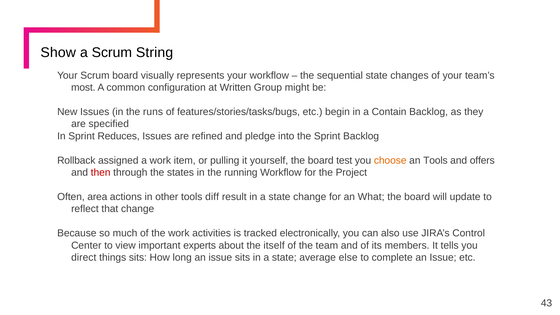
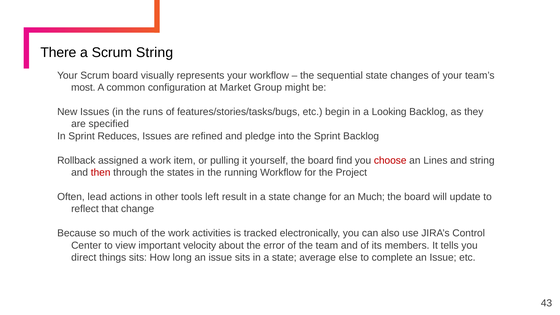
Show: Show -> There
Written: Written -> Market
Contain: Contain -> Looking
test: test -> find
choose colour: orange -> red
an Tools: Tools -> Lines
and offers: offers -> string
area: area -> lead
diff: diff -> left
an What: What -> Much
experts: experts -> velocity
itself: itself -> error
